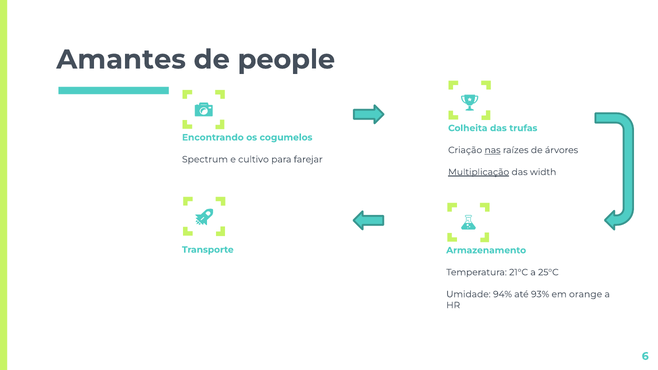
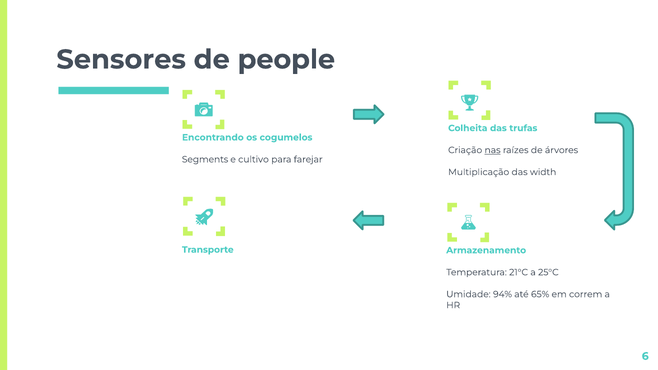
Amantes: Amantes -> Sensores
Spectrum: Spectrum -> Segments
Multiplicação underline: present -> none
93%: 93% -> 65%
orange: orange -> correm
